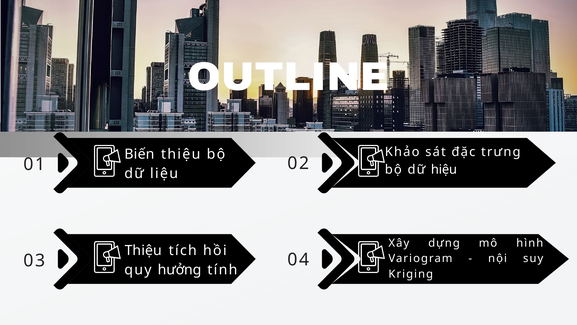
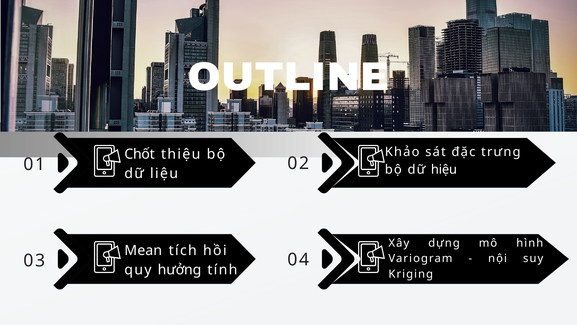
Biến: Biến -> Chốt
Thiệu at (143, 250): Thiệu -> Mean
